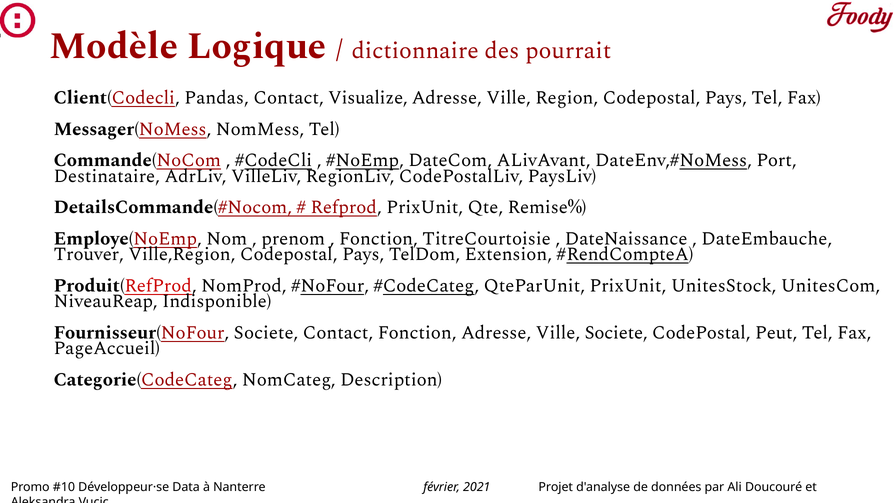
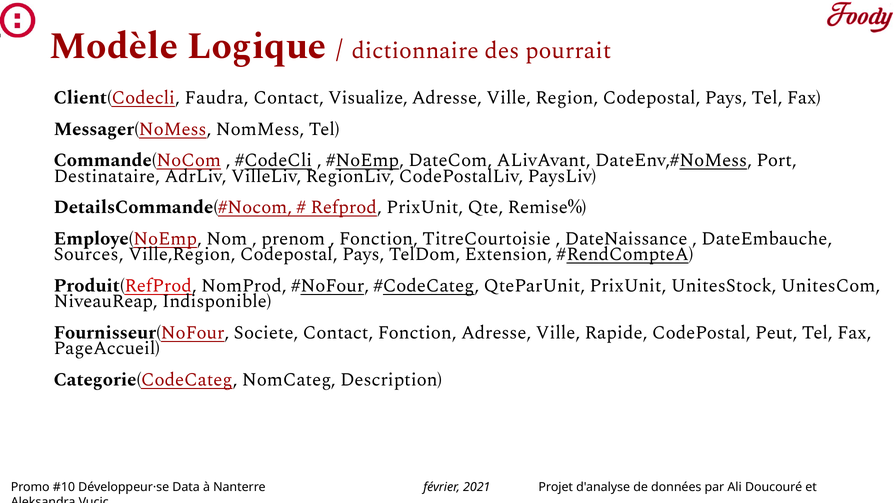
Pandas: Pandas -> Faudra
Trouver: Trouver -> Sources
Ville Societe: Societe -> Rapide
